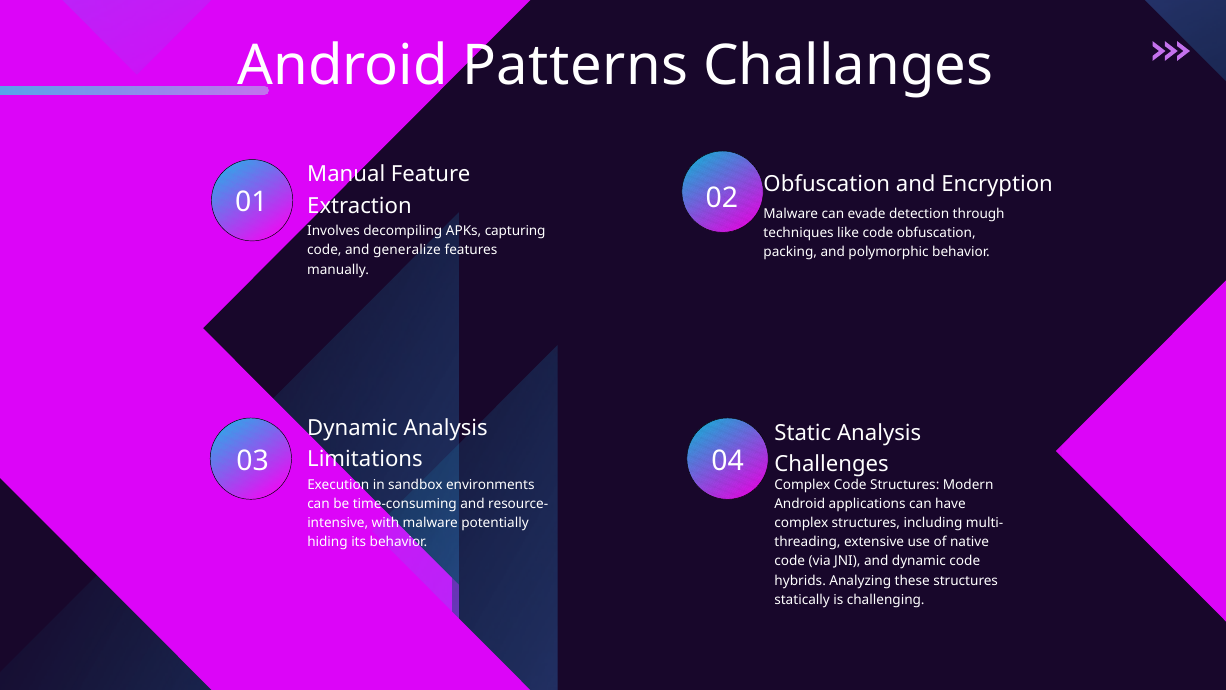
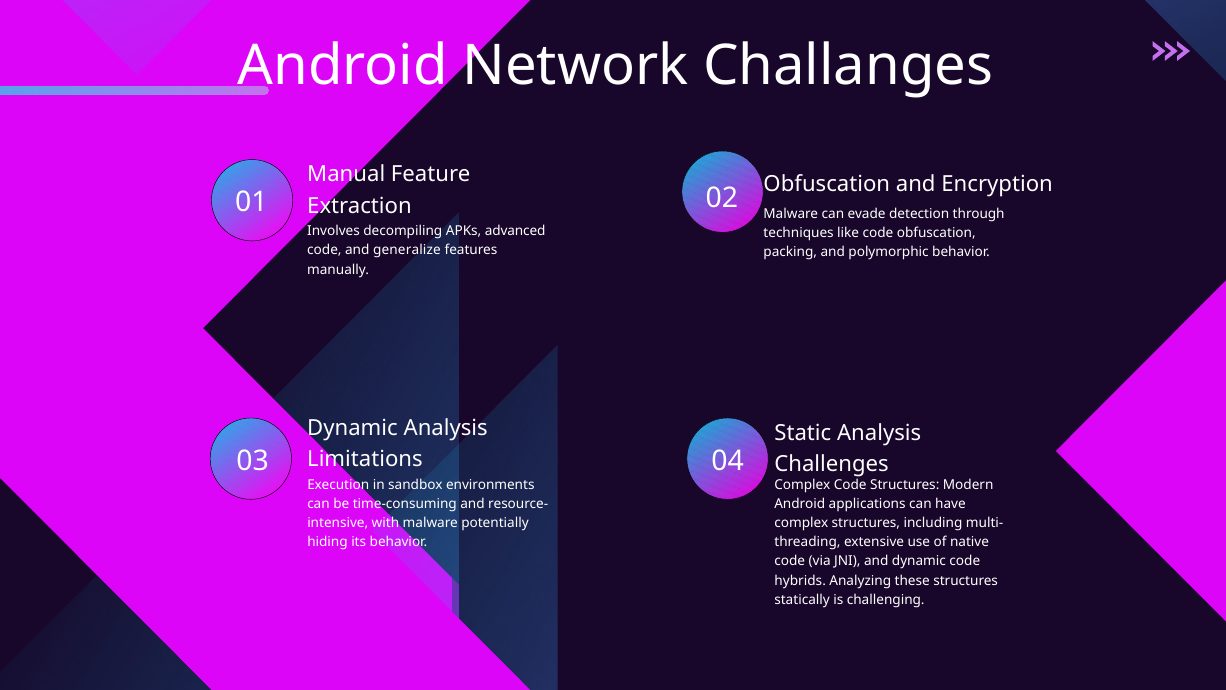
Patterns: Patterns -> Network
capturing: capturing -> advanced
